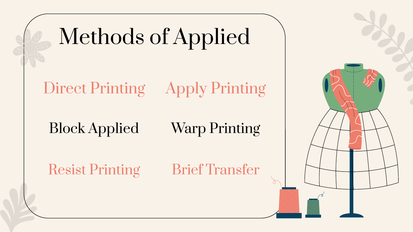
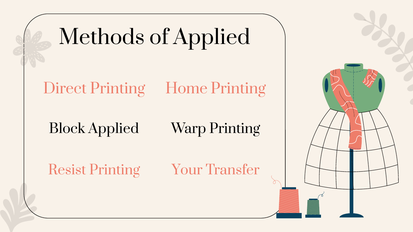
Apply: Apply -> Home
Brief: Brief -> Your
